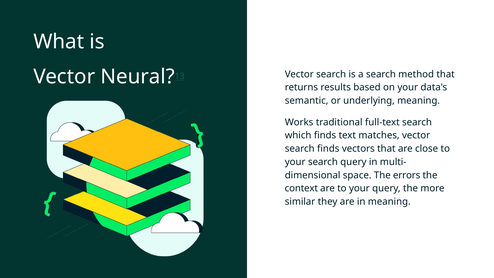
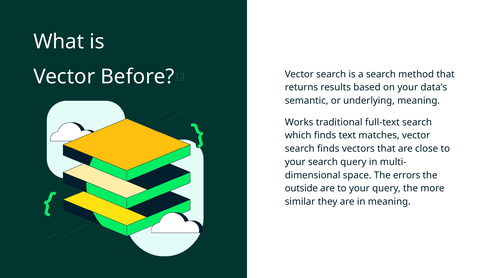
Neural: Neural -> Before
context: context -> outside
